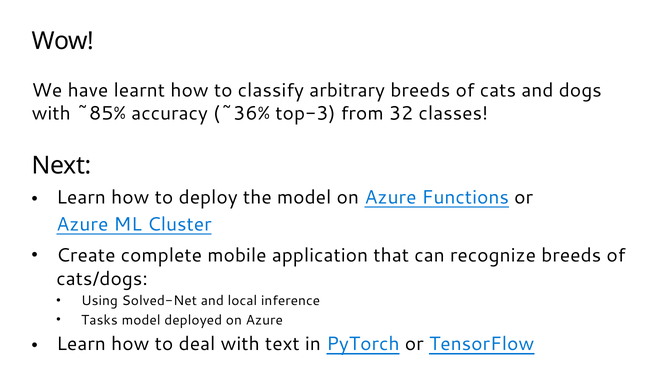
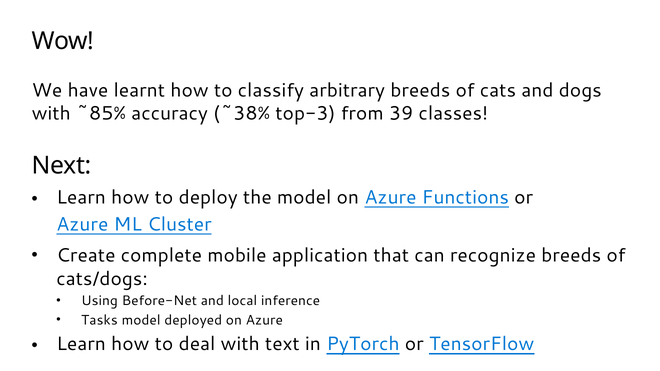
~36%: ~36% -> ~38%
32: 32 -> 39
Solved-Net: Solved-Net -> Before-Net
